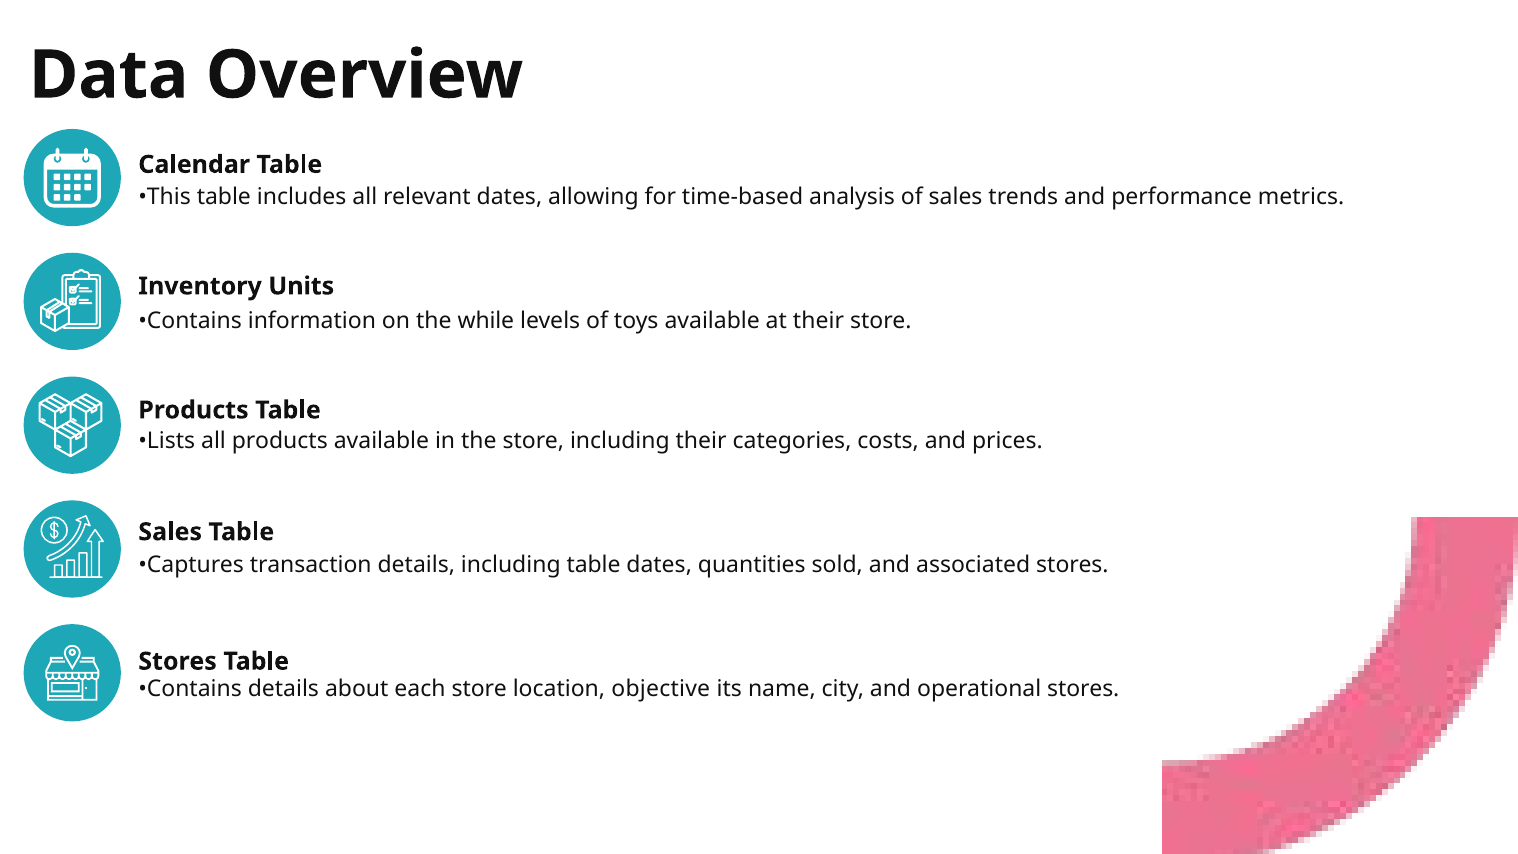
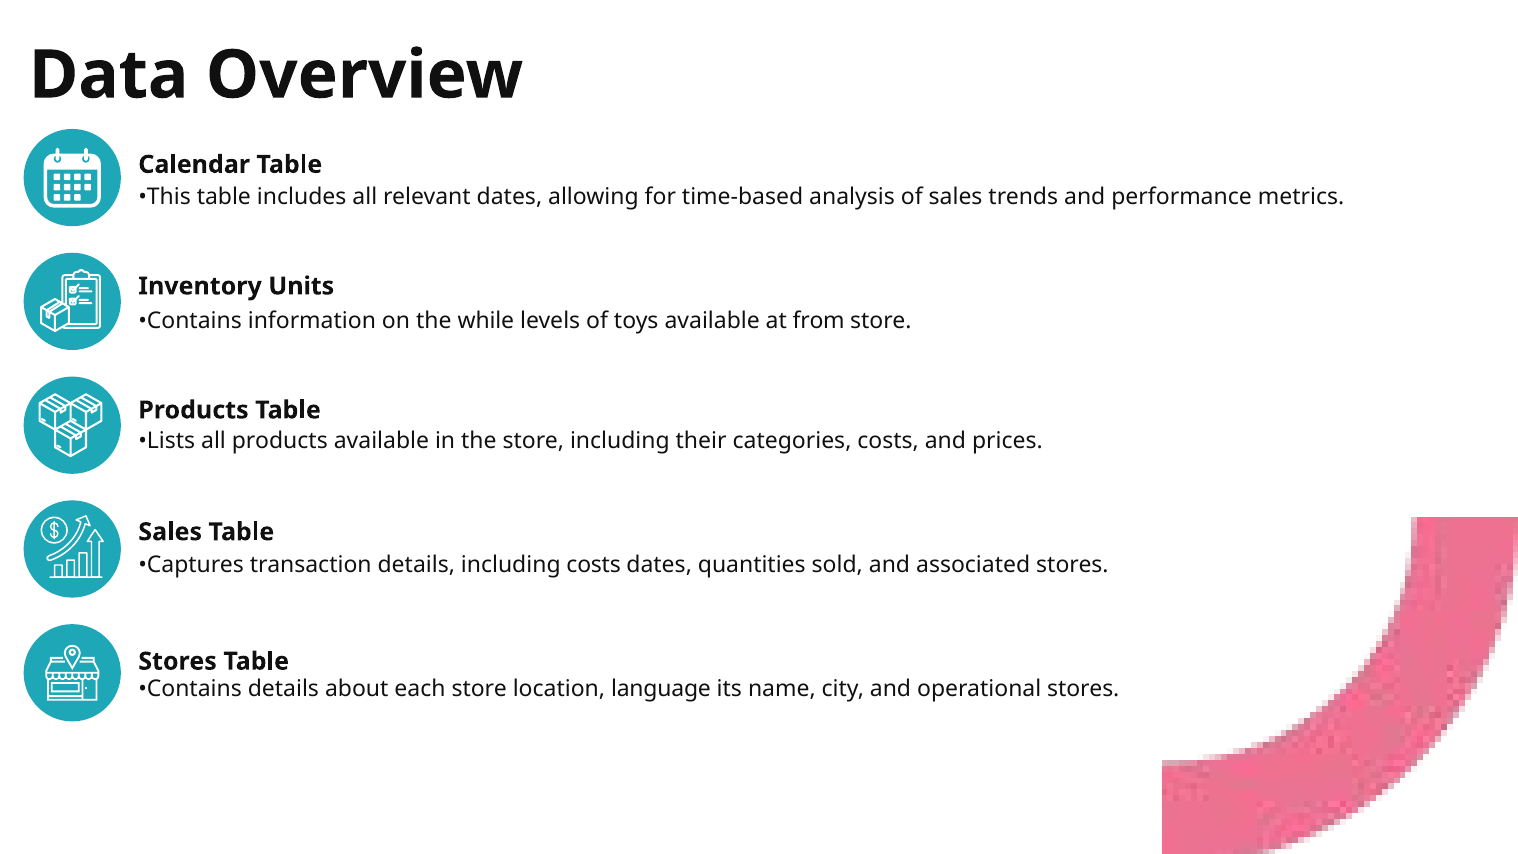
at their: their -> from
including table: table -> costs
objective: objective -> language
